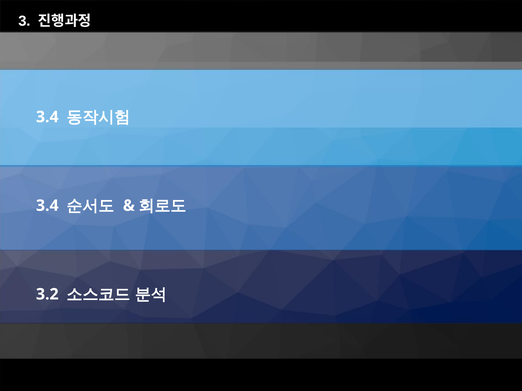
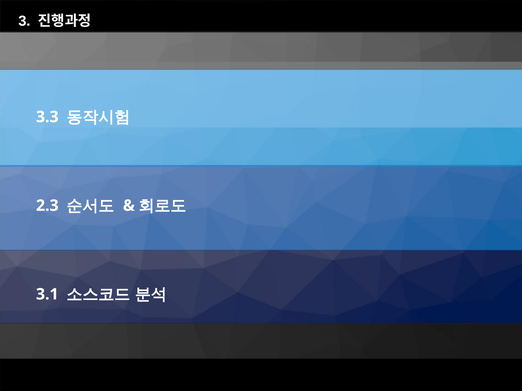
3.4 at (47, 117): 3.4 -> 3.3
3.4 at (47, 206): 3.4 -> 2.3
3.2: 3.2 -> 3.1
